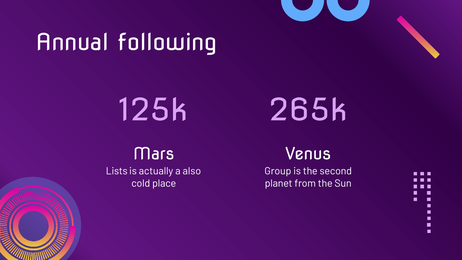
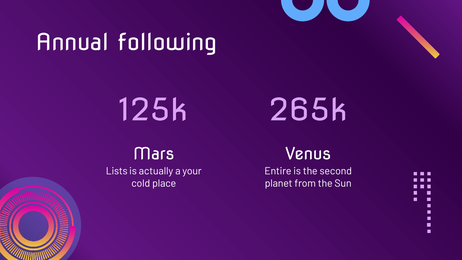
also: also -> your
Group: Group -> Entire
